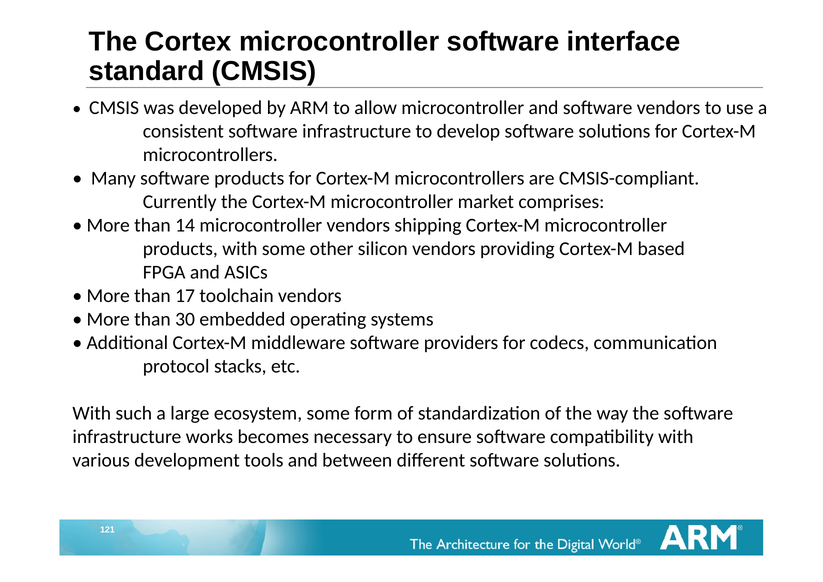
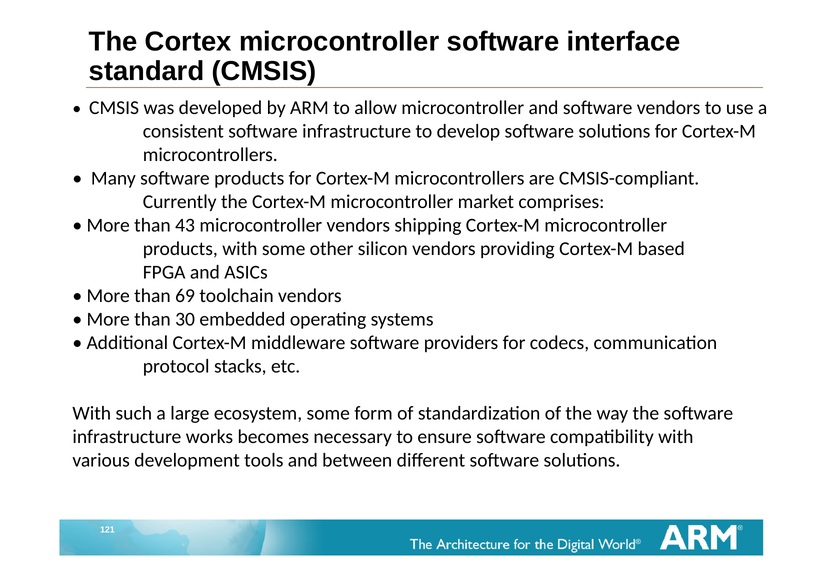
14: 14 -> 43
17: 17 -> 69
